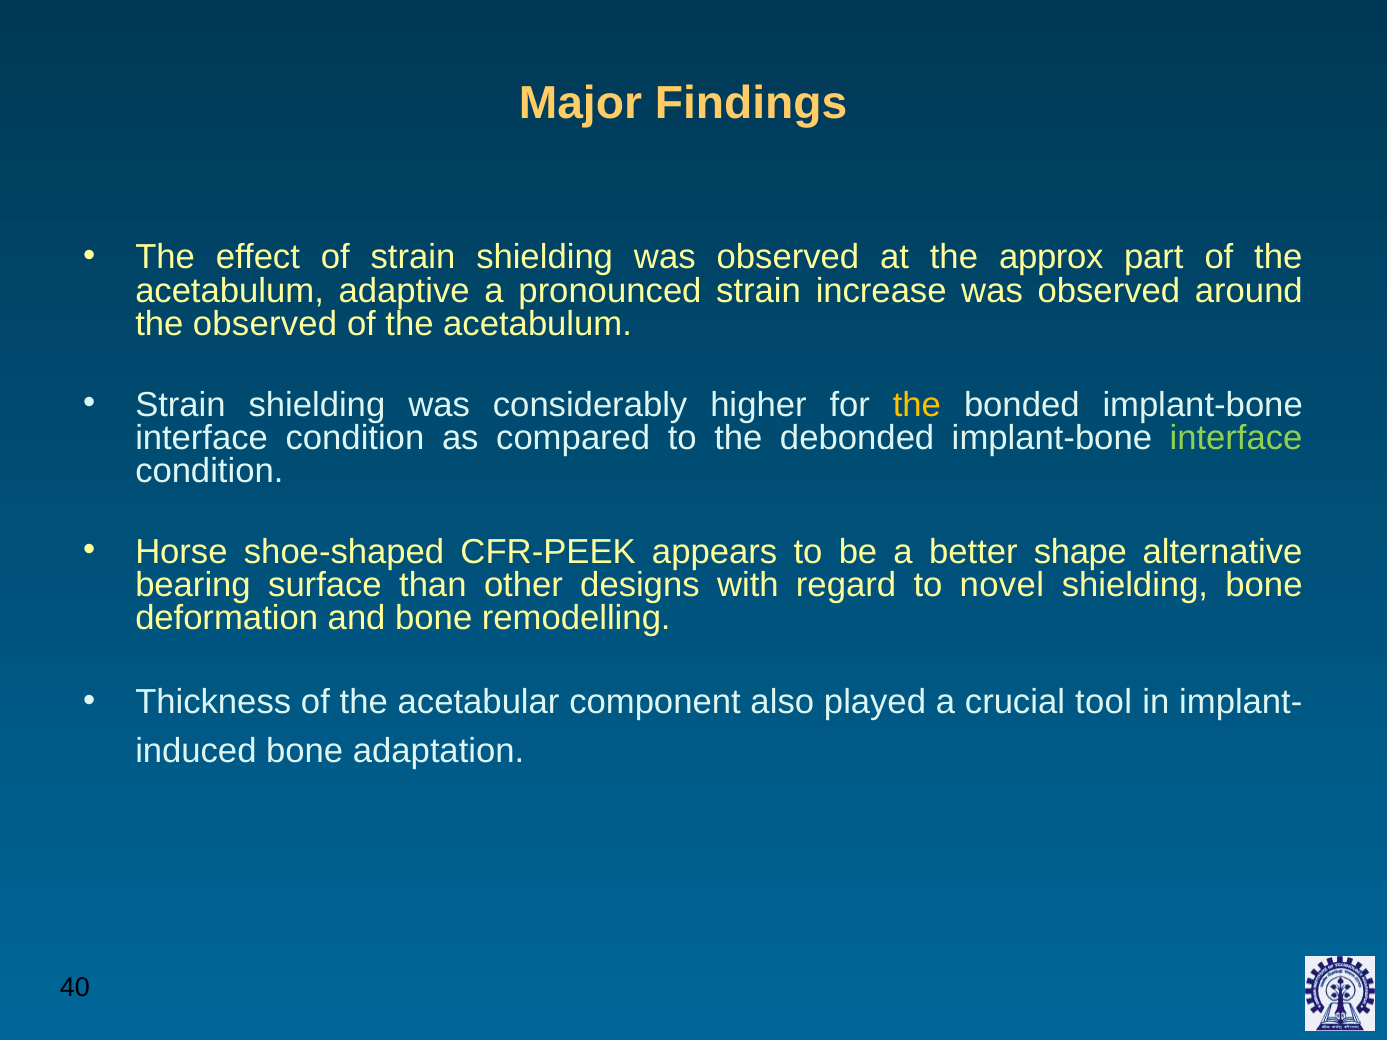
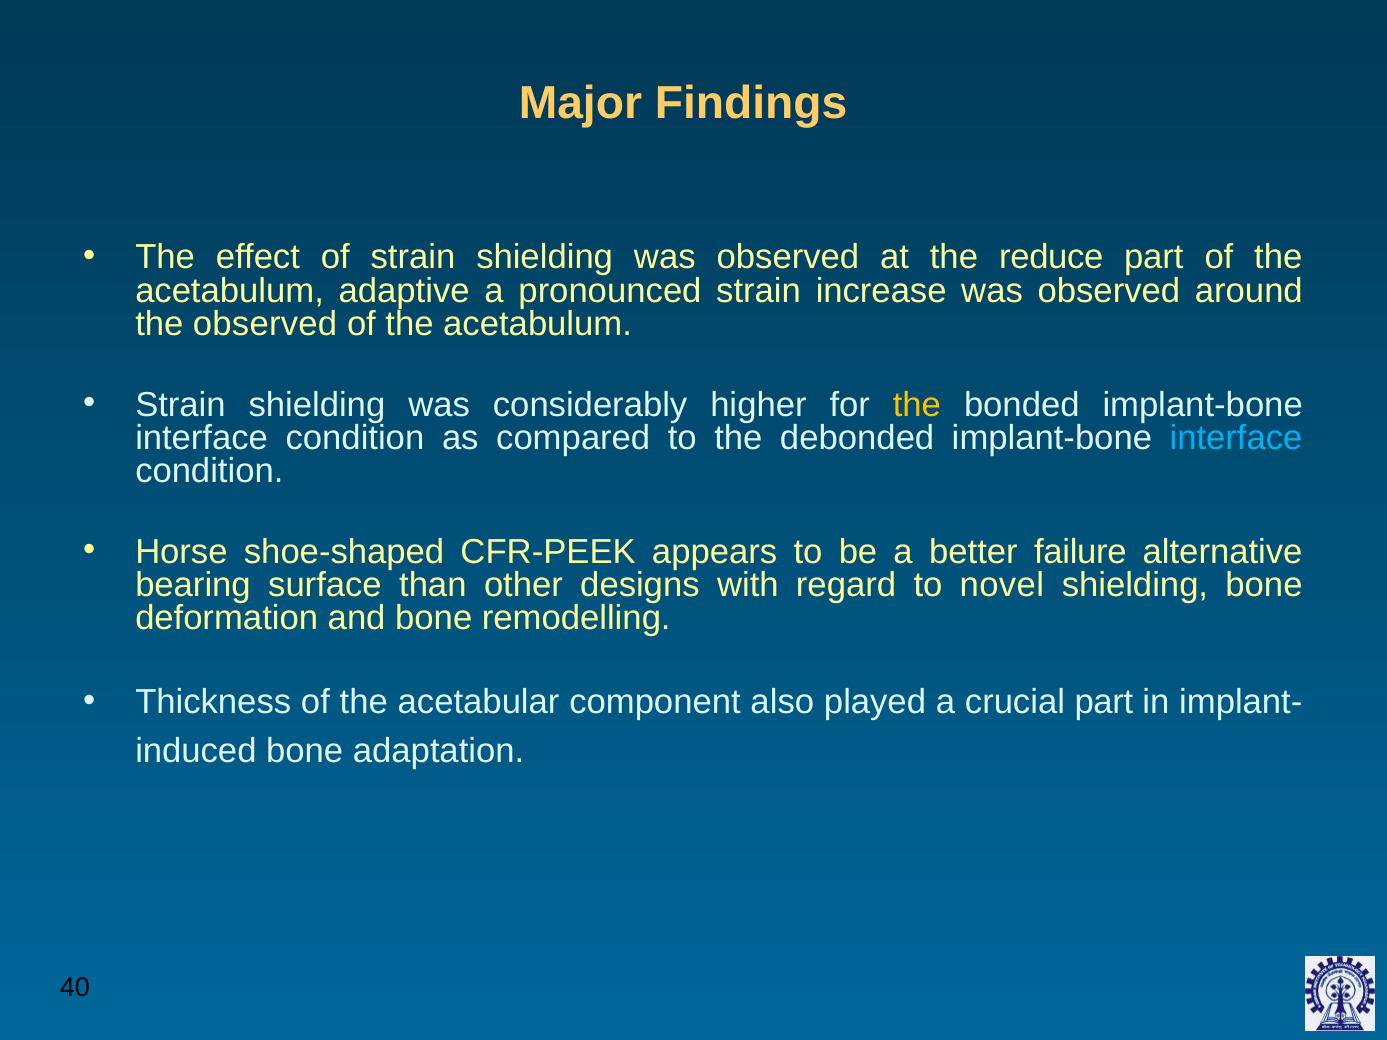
approx: approx -> reduce
interface at (1236, 438) colour: light green -> light blue
shape: shape -> failure
crucial tool: tool -> part
